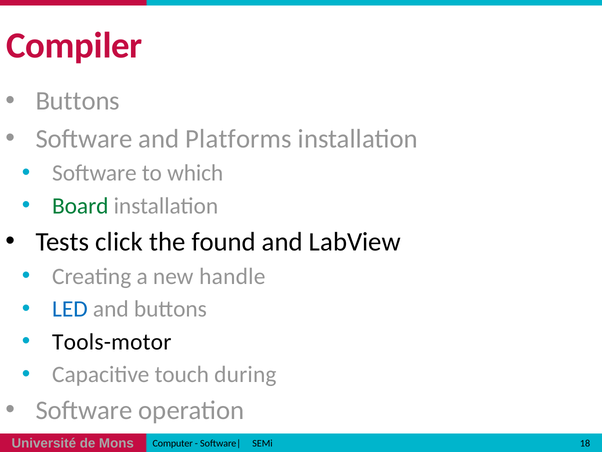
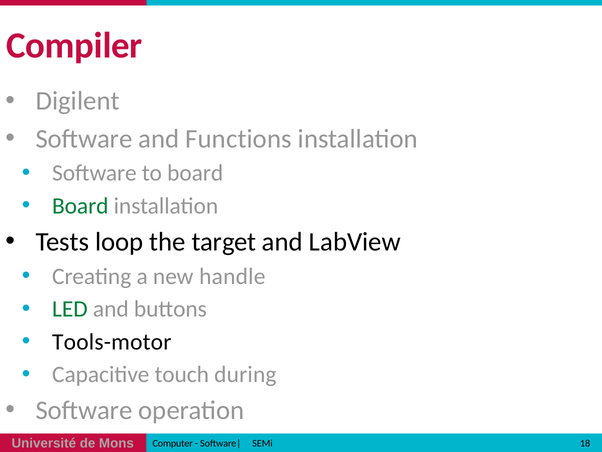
Buttons at (78, 101): Buttons -> Digilent
Platforms: Platforms -> Functions
to which: which -> board
click: click -> loop
found: found -> target
LED colour: blue -> green
